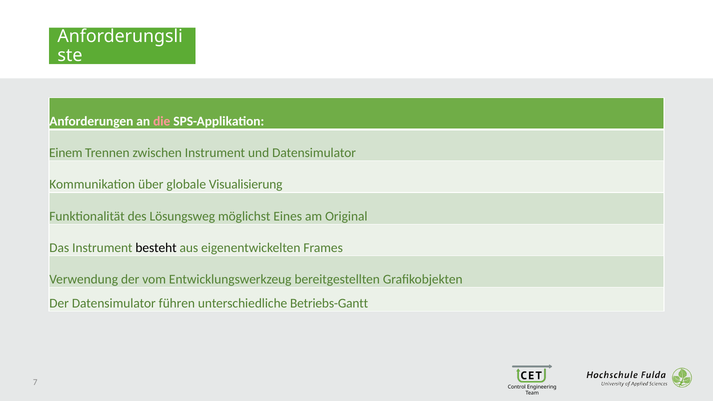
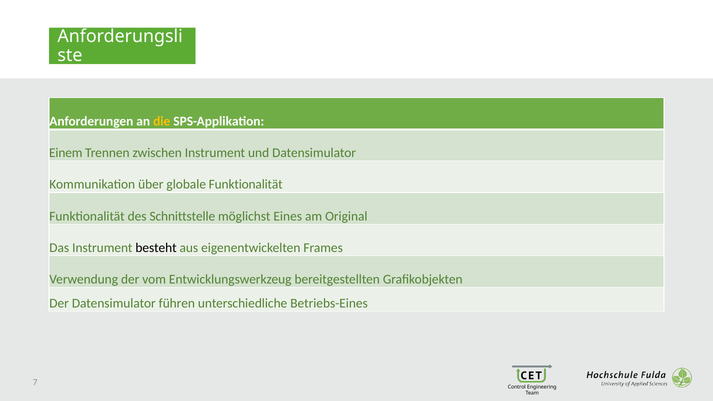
die colour: pink -> yellow
globale Visualisierung: Visualisierung -> Funktionalität
Lösungsweg: Lösungsweg -> Schnittstelle
Betriebs-Gantt: Betriebs-Gantt -> Betriebs-Eines
